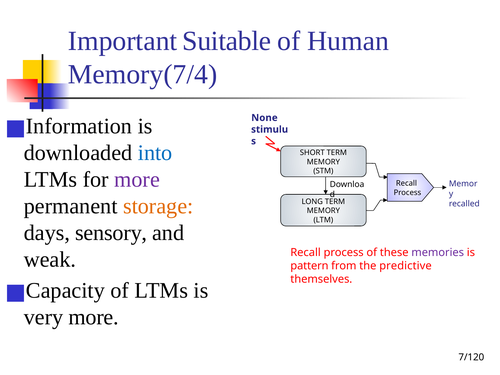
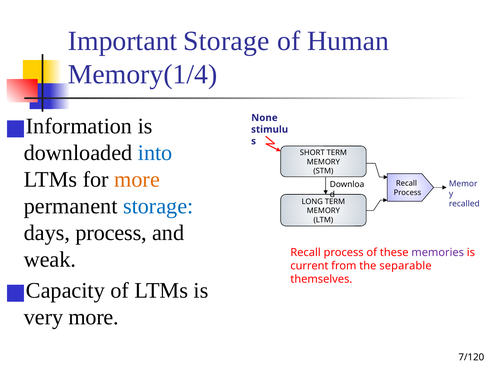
Important Suitable: Suitable -> Storage
Memory(7/4: Memory(7/4 -> Memory(1/4
more at (137, 179) colour: purple -> orange
storage at (158, 206) colour: orange -> blue
days sensory: sensory -> process
pattern: pattern -> current
predictive: predictive -> separable
